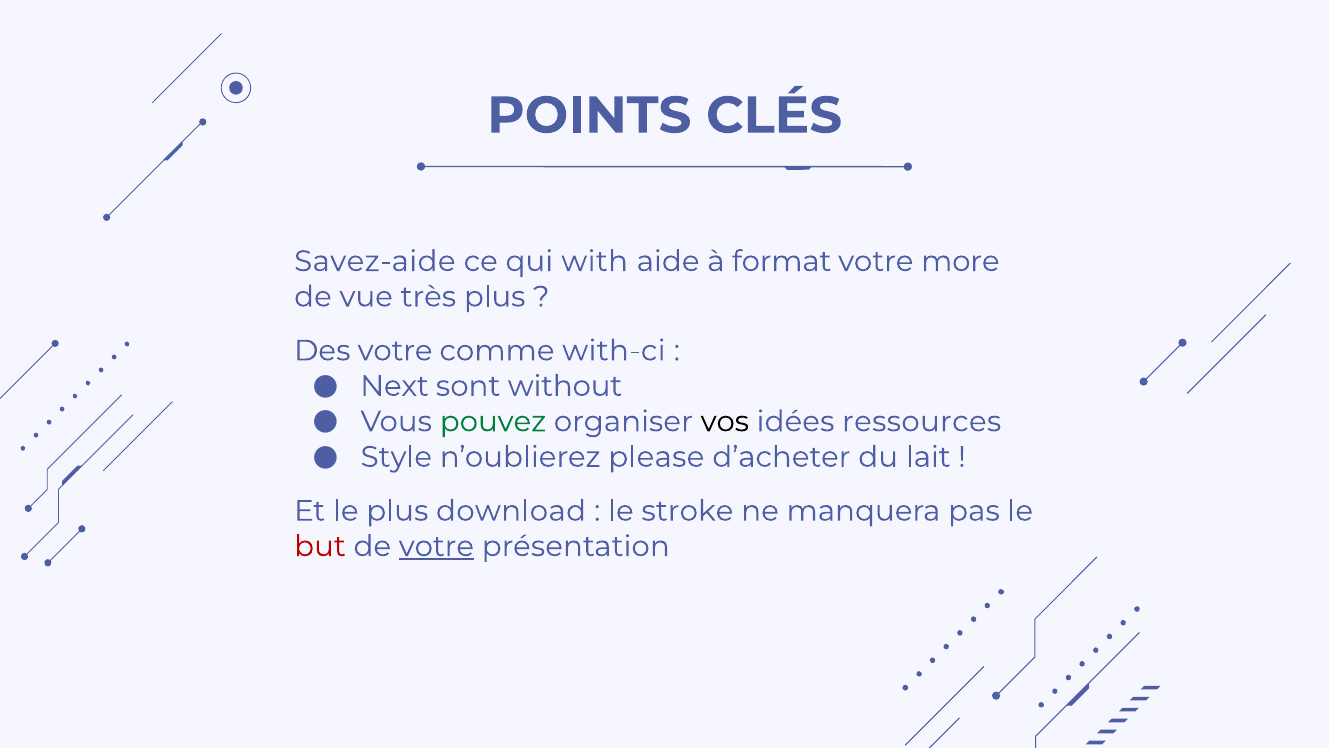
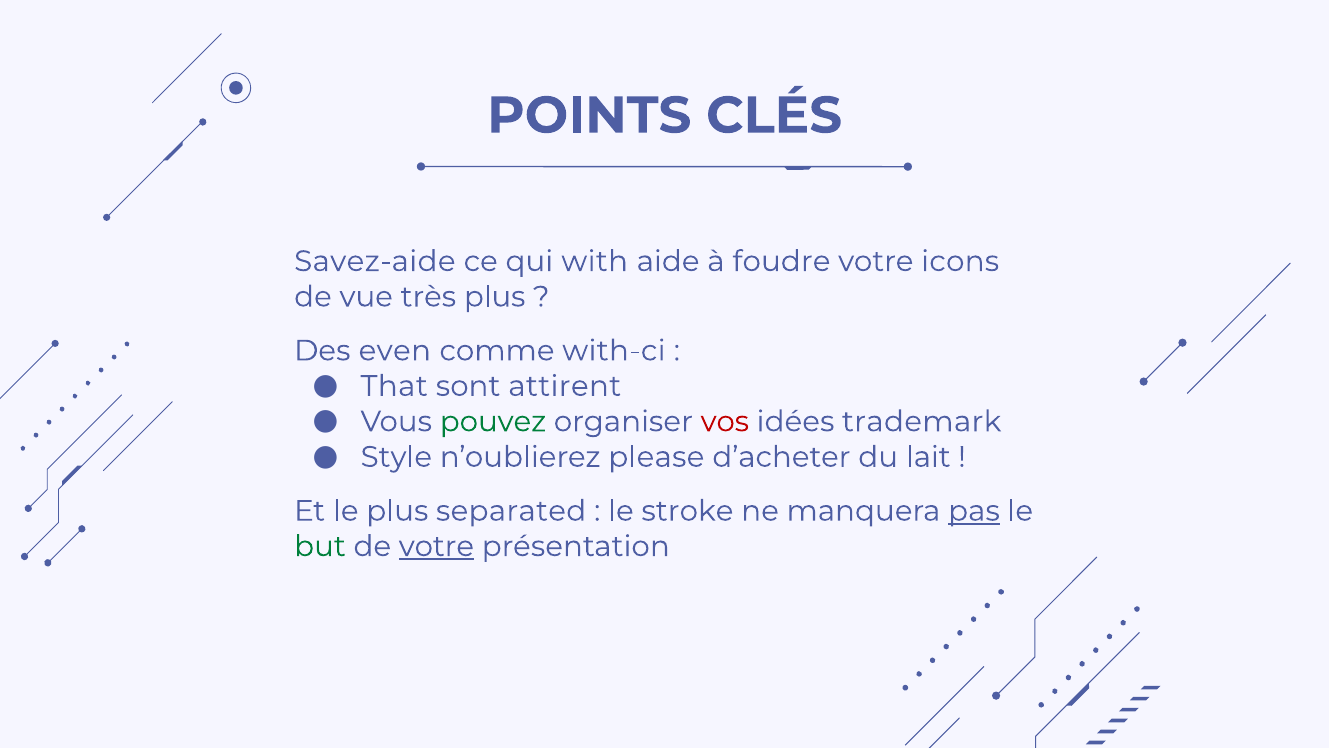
format: format -> foudre
more: more -> icons
Des votre: votre -> even
Next: Next -> That
without: without -> attirent
vos colour: black -> red
ressources: ressources -> trademark
download: download -> separated
pas underline: none -> present
but colour: red -> green
